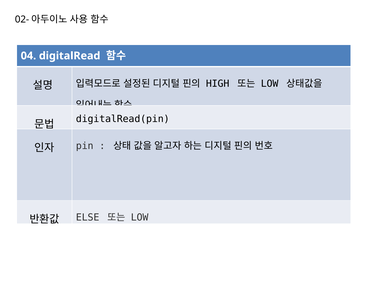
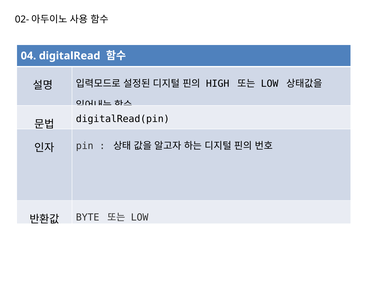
ELSE: ELSE -> BYTE
